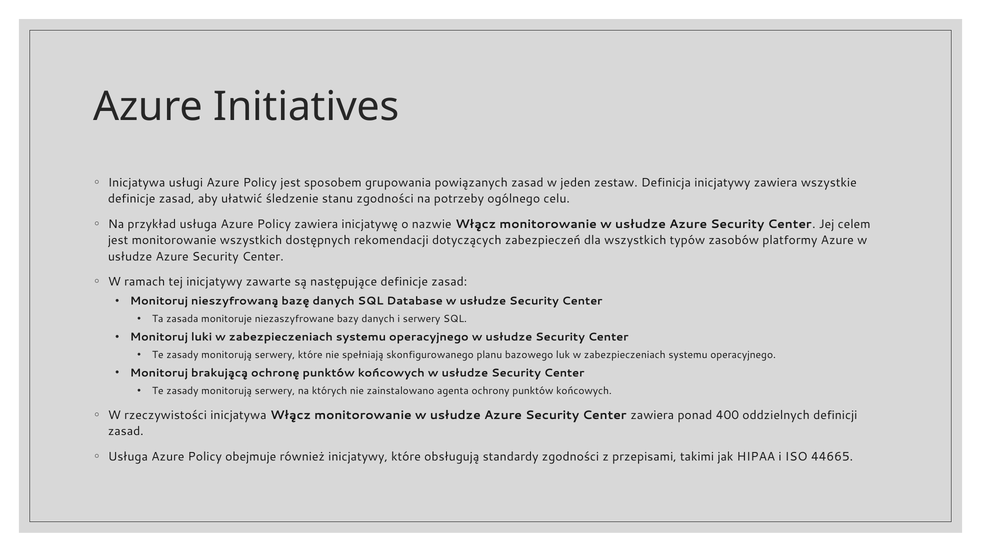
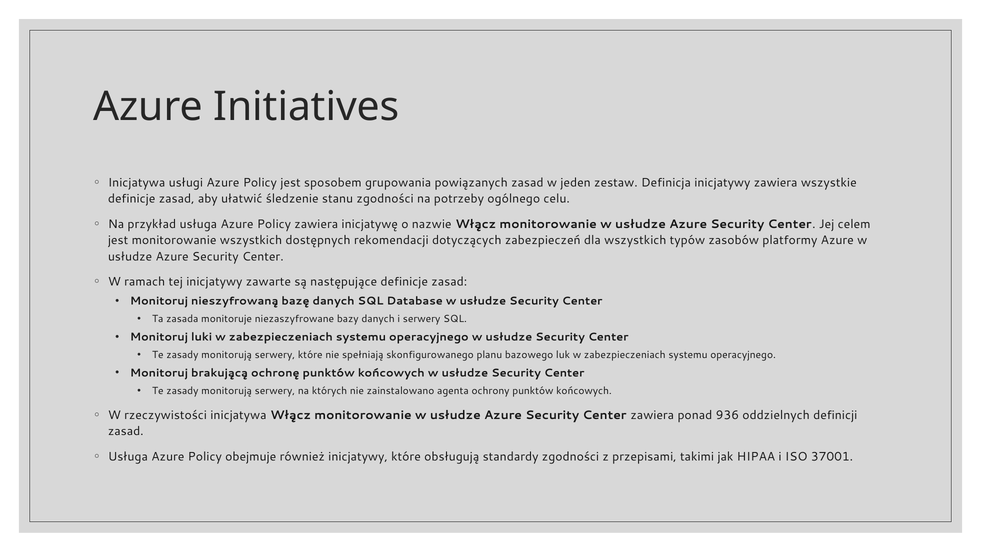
400: 400 -> 936
44665: 44665 -> 37001
